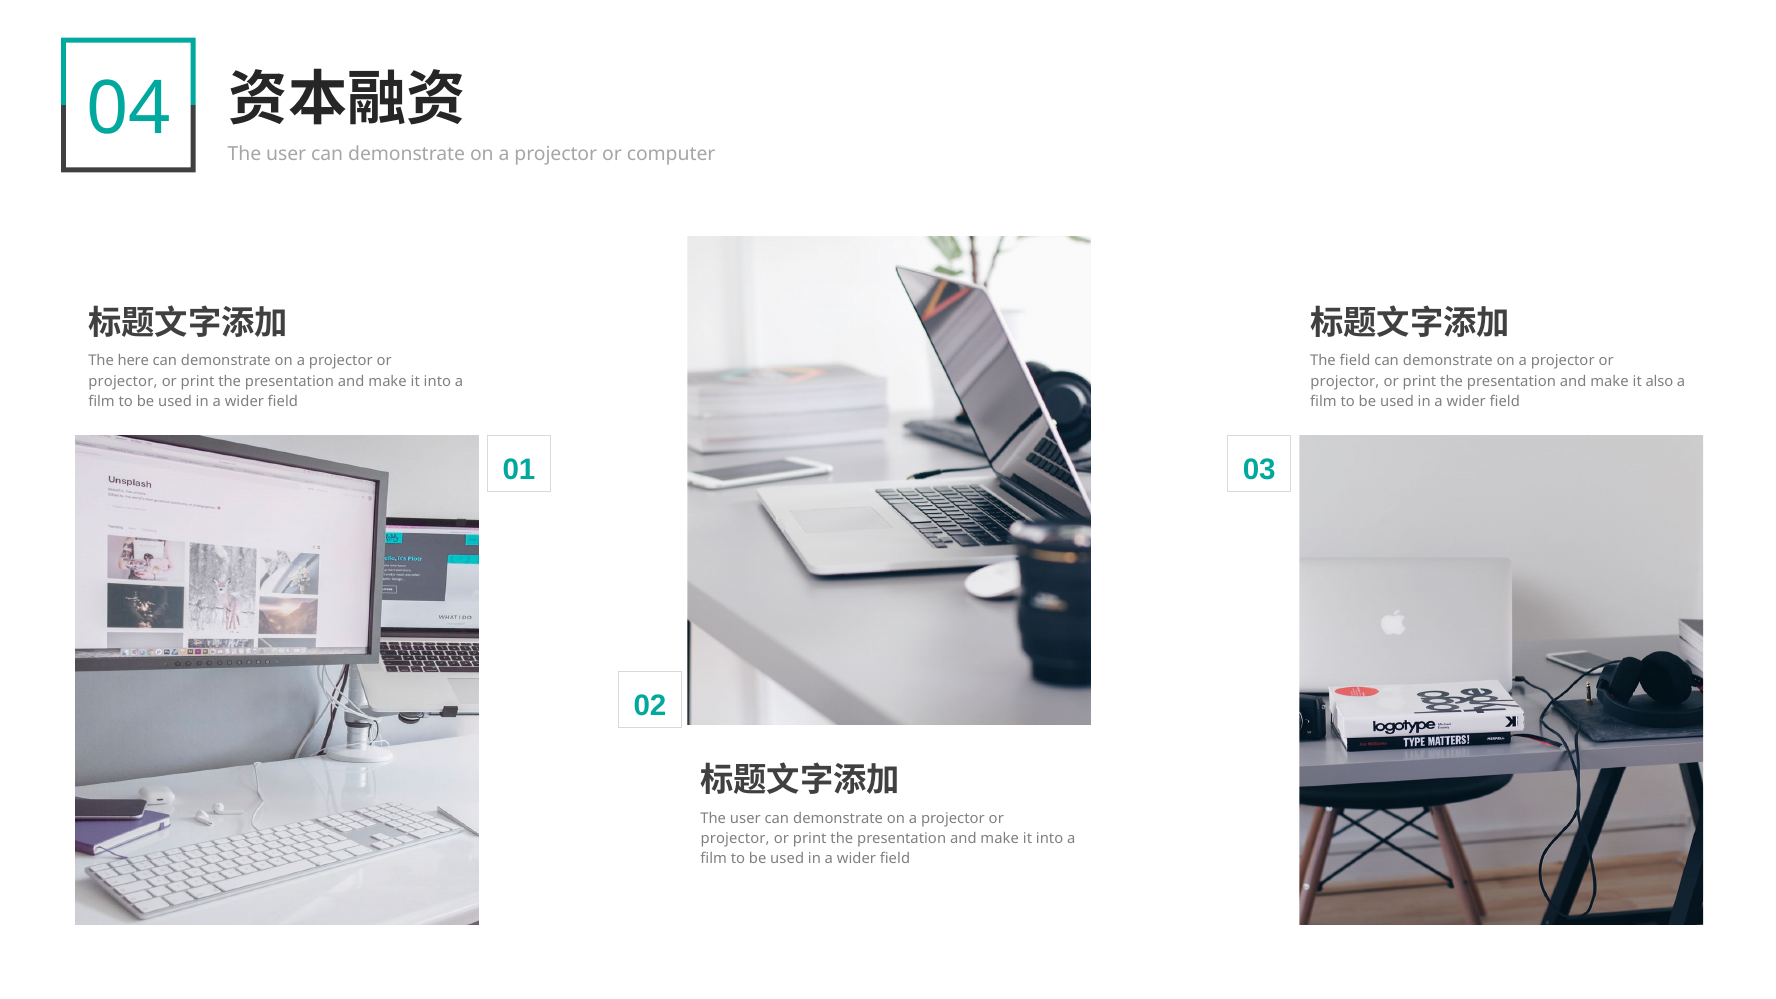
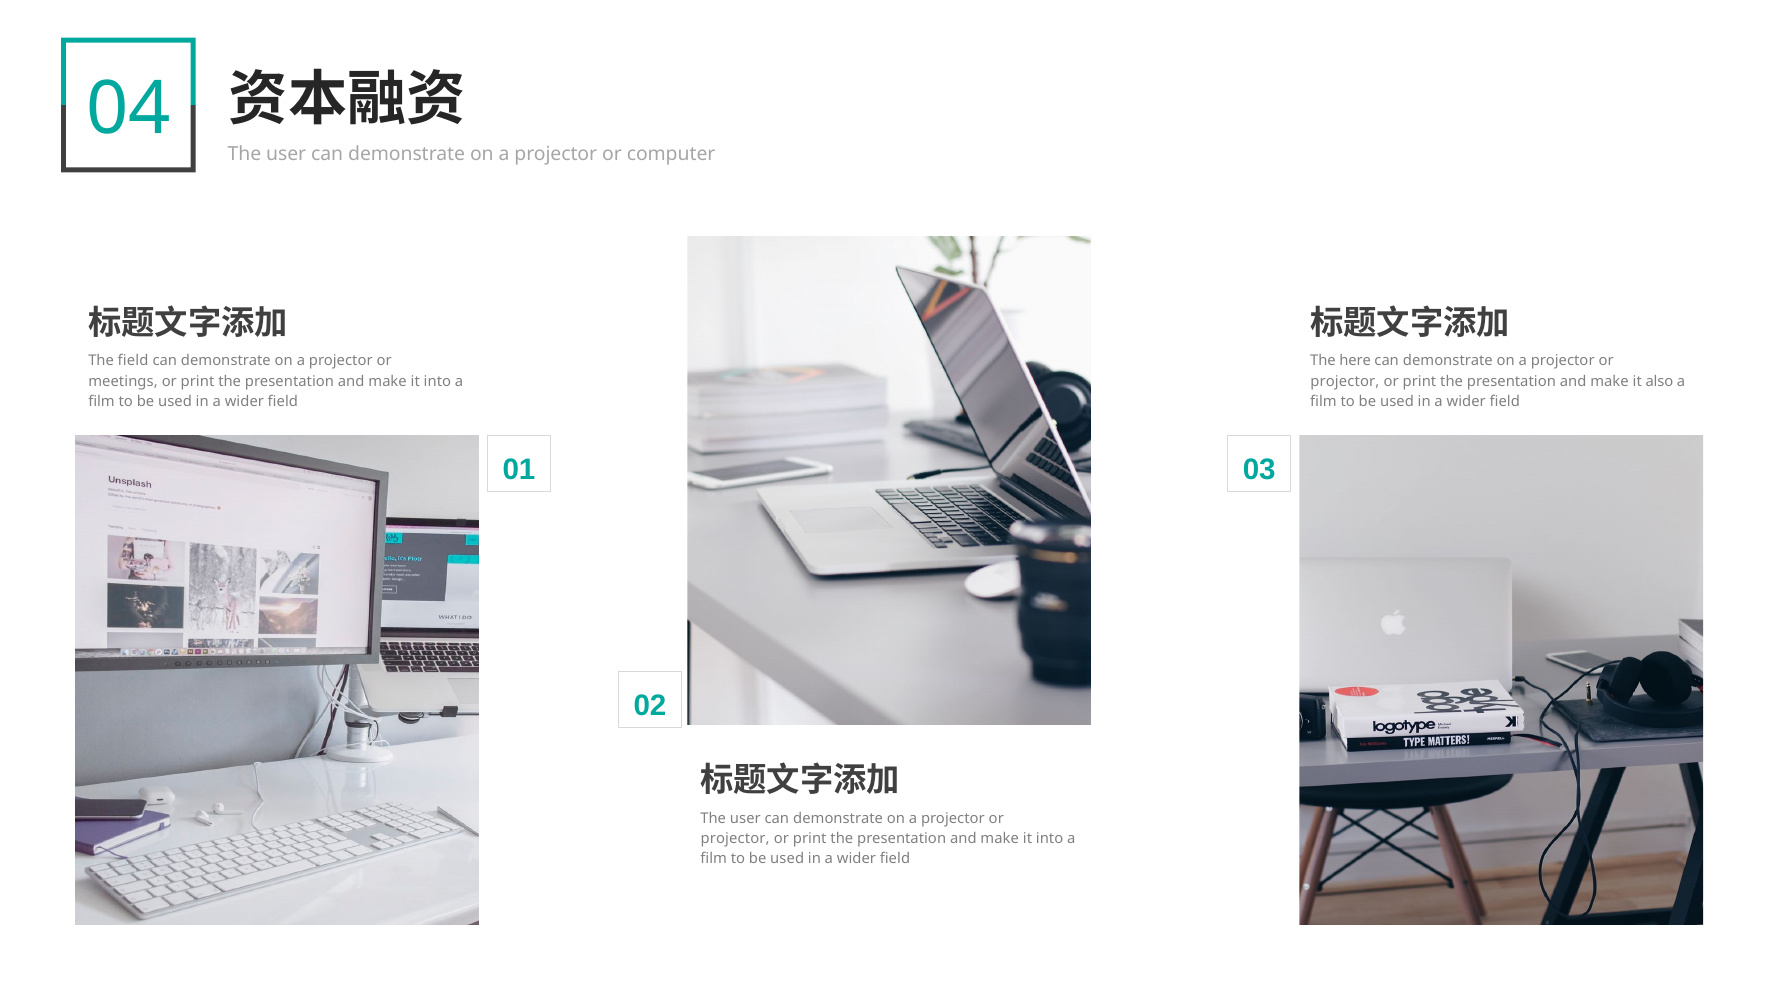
The here: here -> field
The field: field -> here
projector at (123, 381): projector -> meetings
